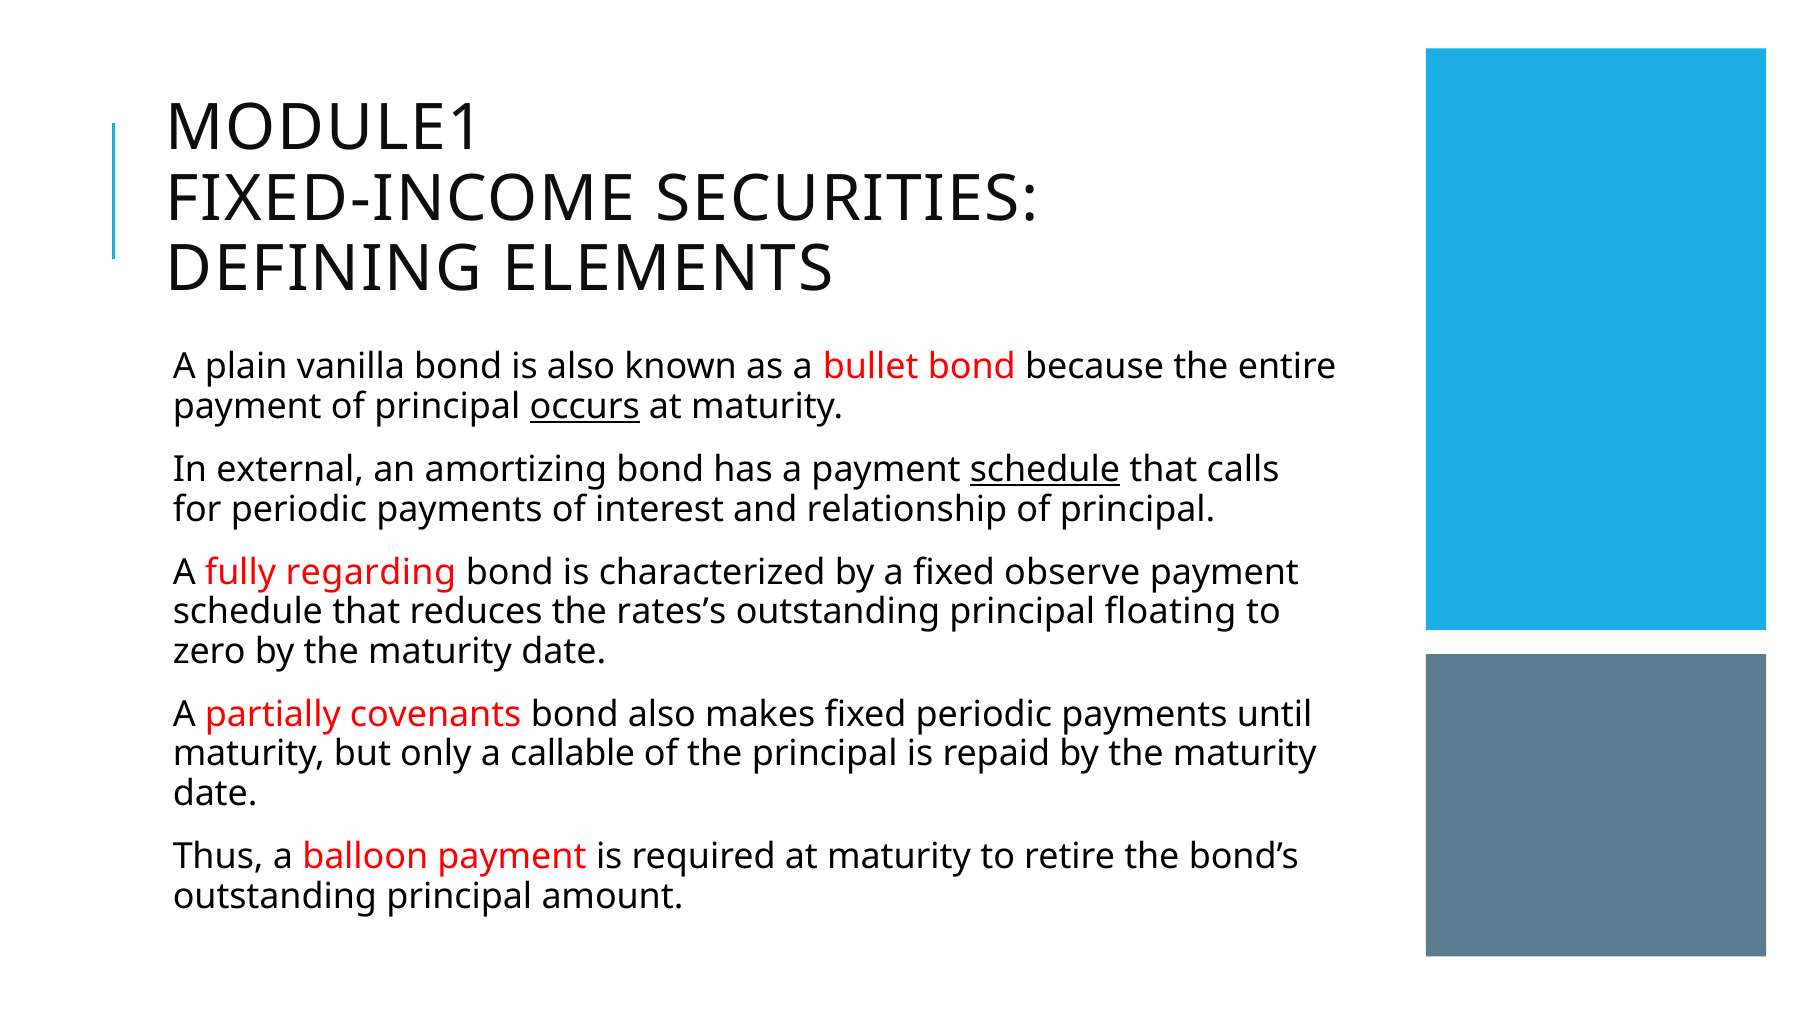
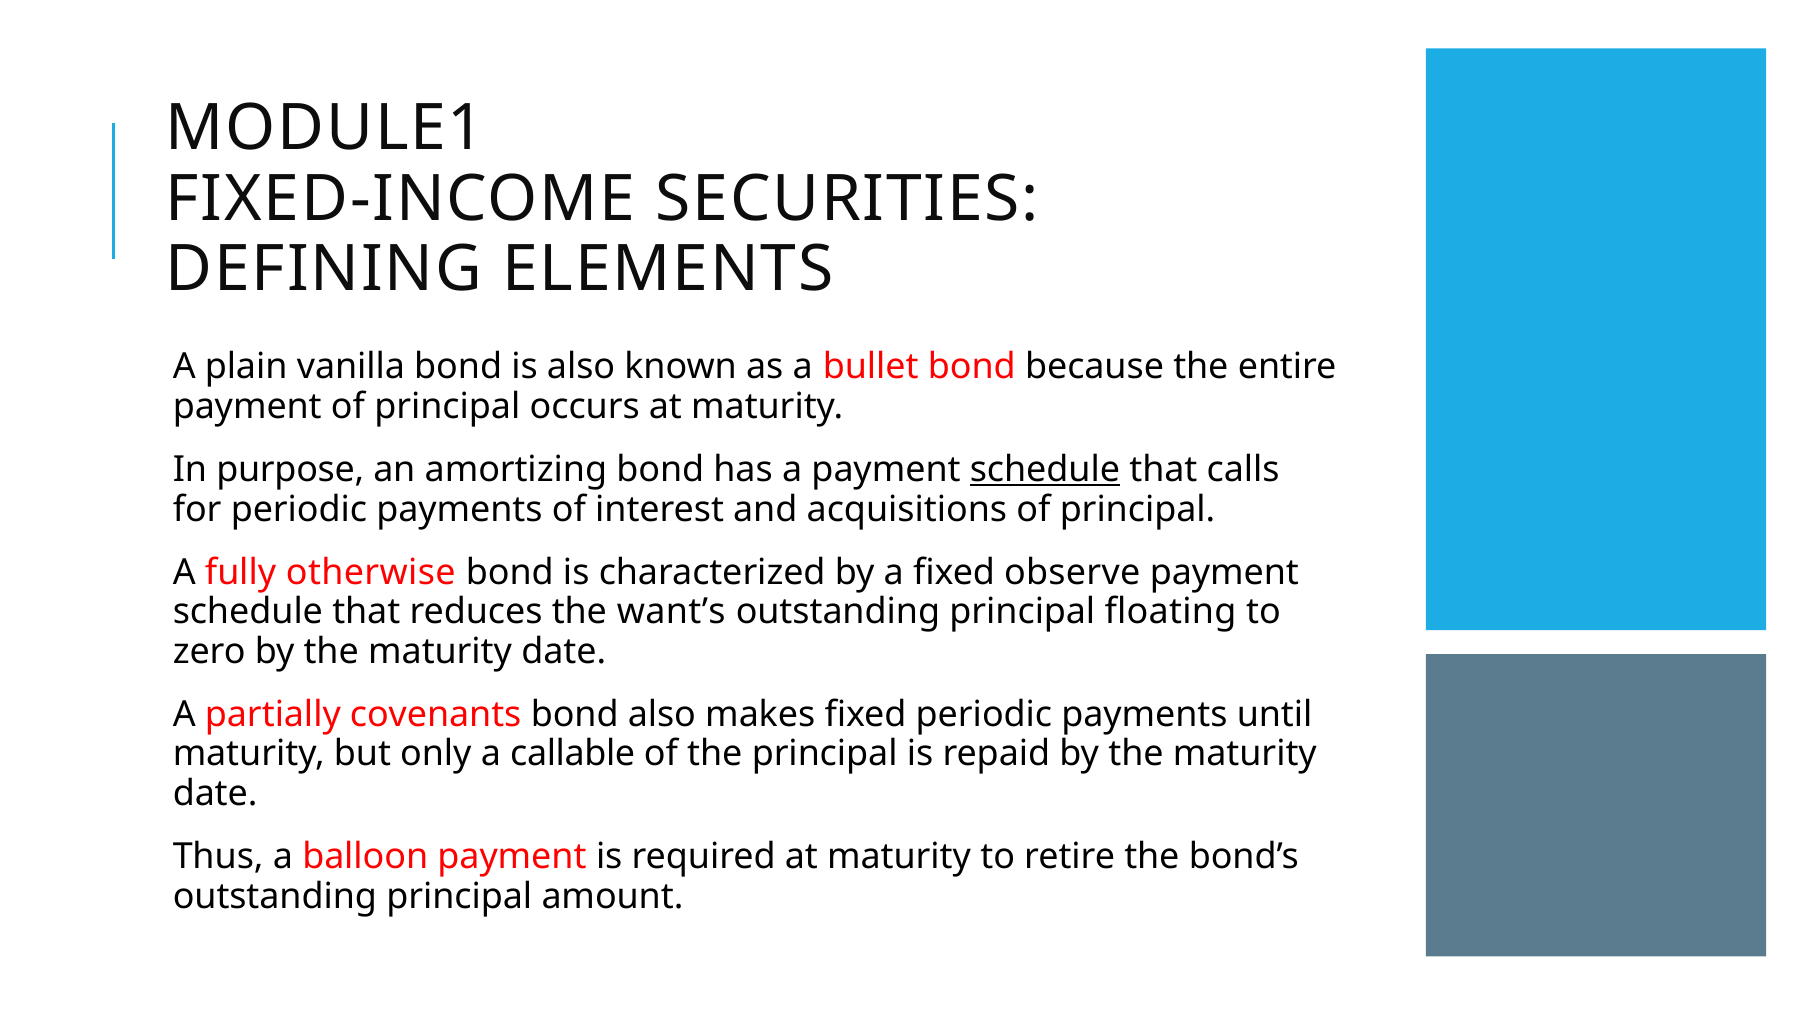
occurs underline: present -> none
external: external -> purpose
relationship: relationship -> acquisitions
regarding: regarding -> otherwise
rates’s: rates’s -> want’s
